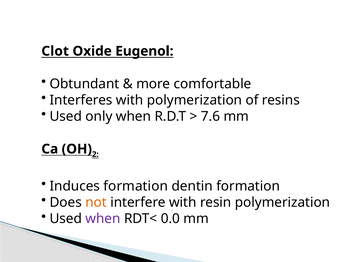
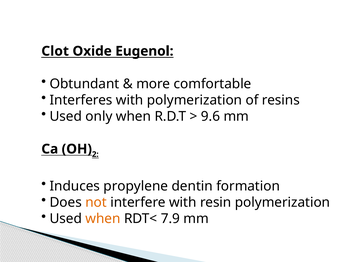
7.6: 7.6 -> 9.6
Induces formation: formation -> propylene
when at (103, 219) colour: purple -> orange
0.0: 0.0 -> 7.9
